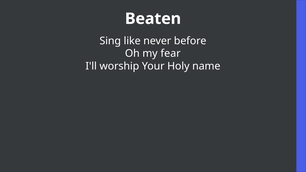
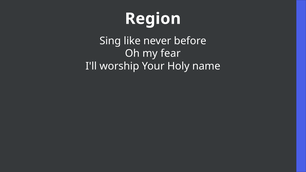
Beaten: Beaten -> Region
